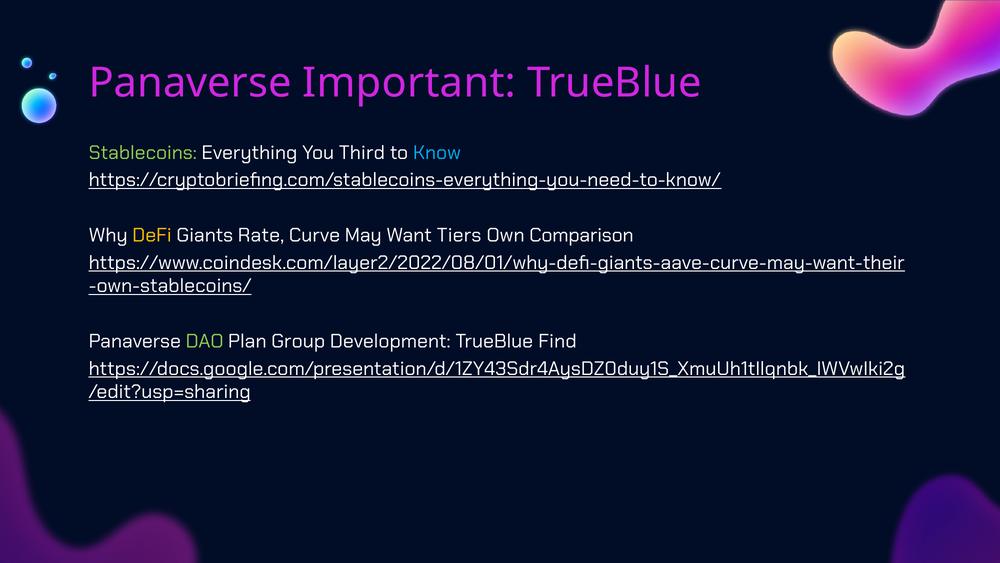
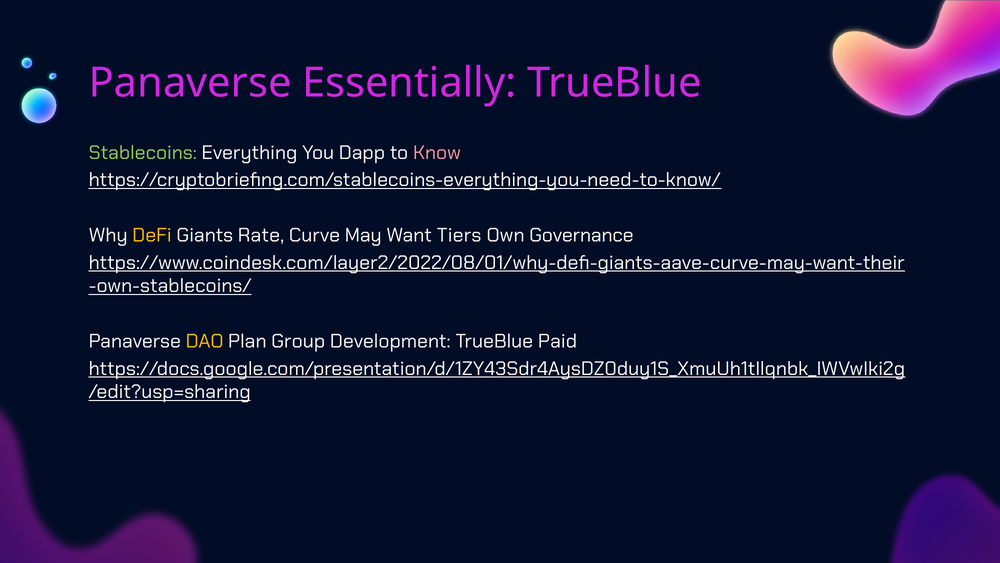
Important: Important -> Essentially
Third: Third -> Dapp
Know colour: light blue -> pink
Comparison: Comparison -> Governance
DAO colour: light green -> yellow
Find: Find -> Paid
